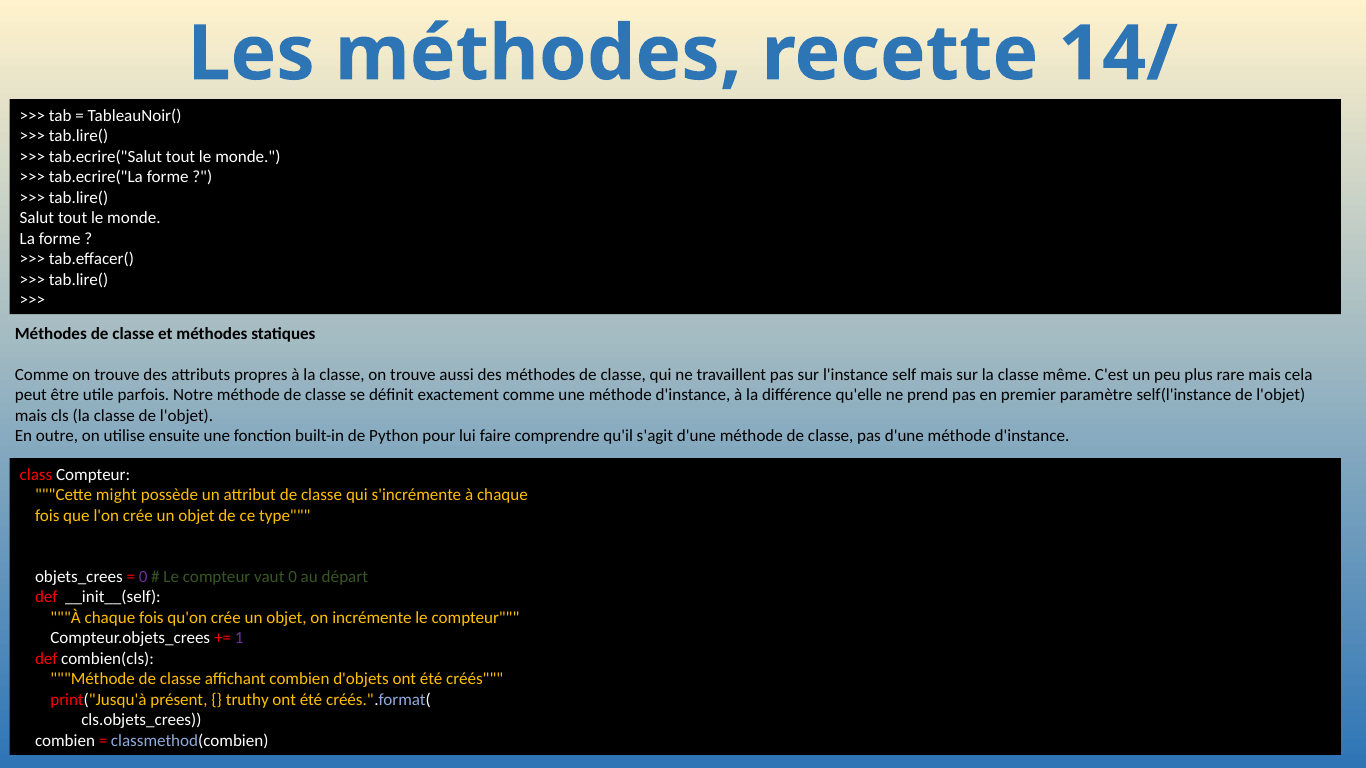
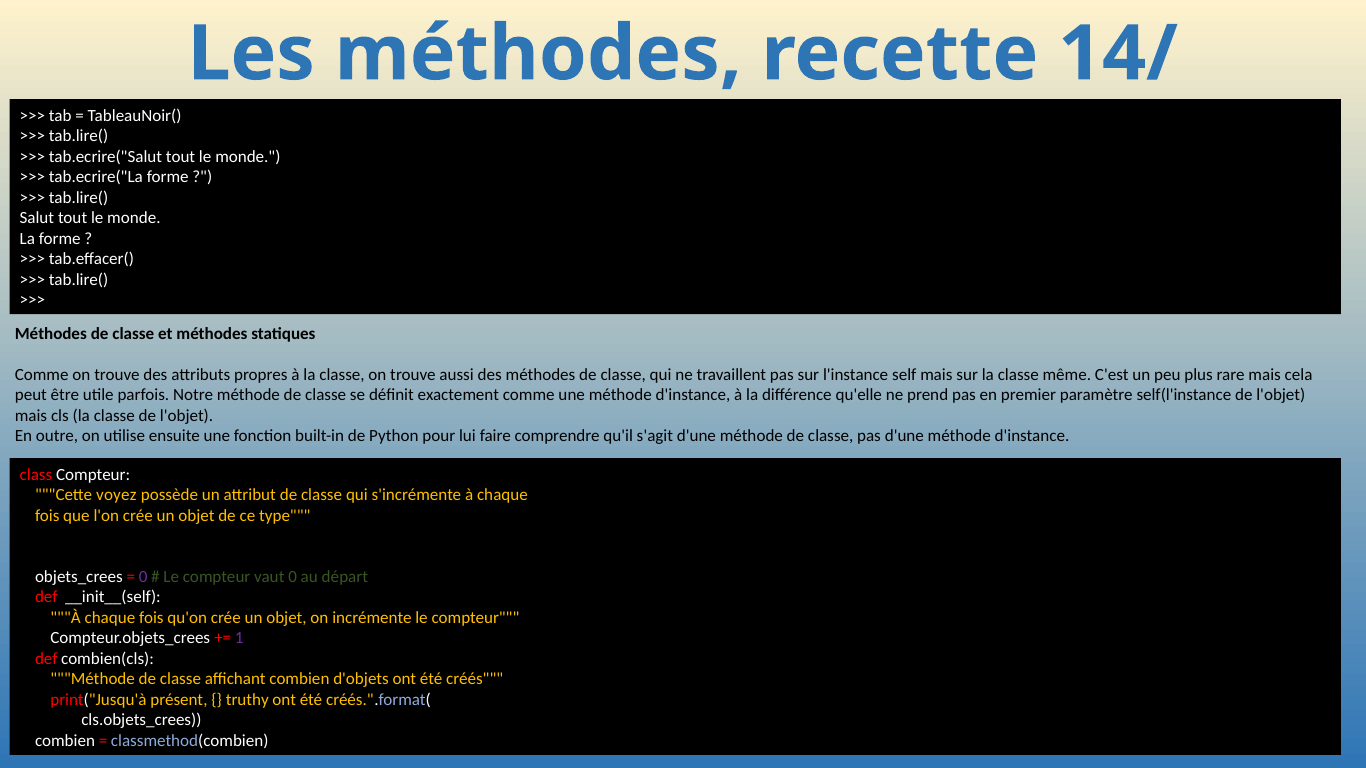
might: might -> voyez
